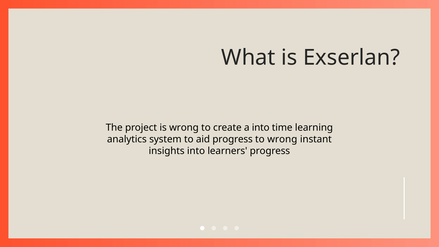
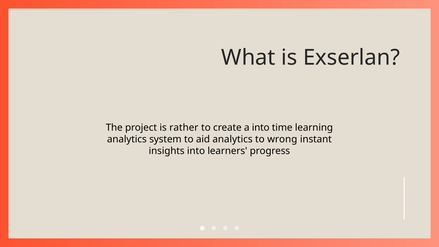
is wrong: wrong -> rather
aid progress: progress -> analytics
